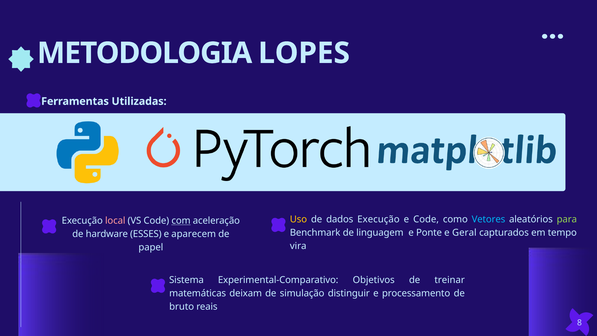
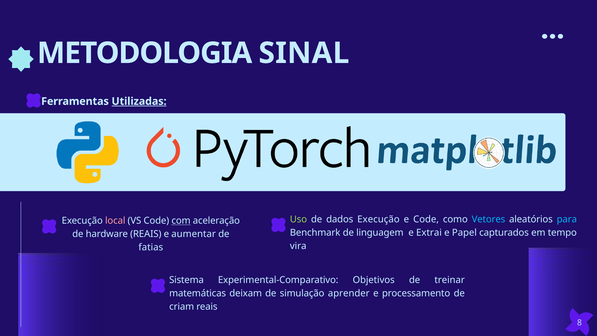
LOPES: LOPES -> SINAL
Utilizadas underline: none -> present
Uso colour: yellow -> light green
para colour: light green -> light blue
Ponte: Ponte -> Extrai
Geral: Geral -> Papel
hardware ESSES: ESSES -> REAIS
aparecem: aparecem -> aumentar
papel: papel -> fatias
distinguir: distinguir -> aprender
bruto: bruto -> criam
